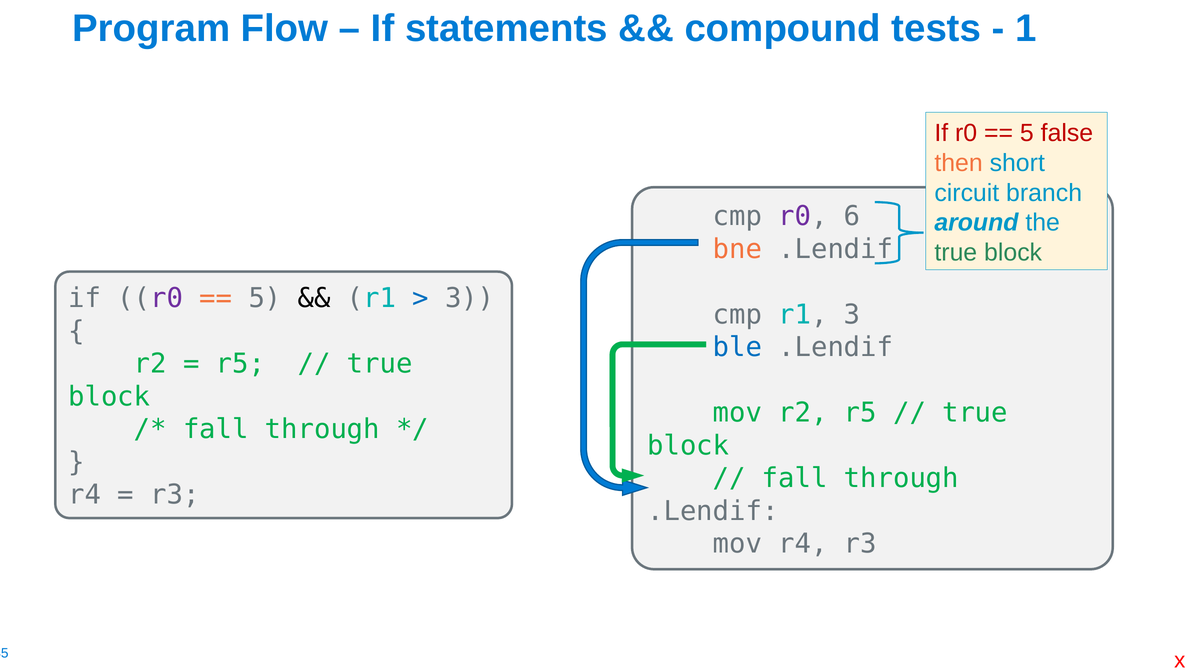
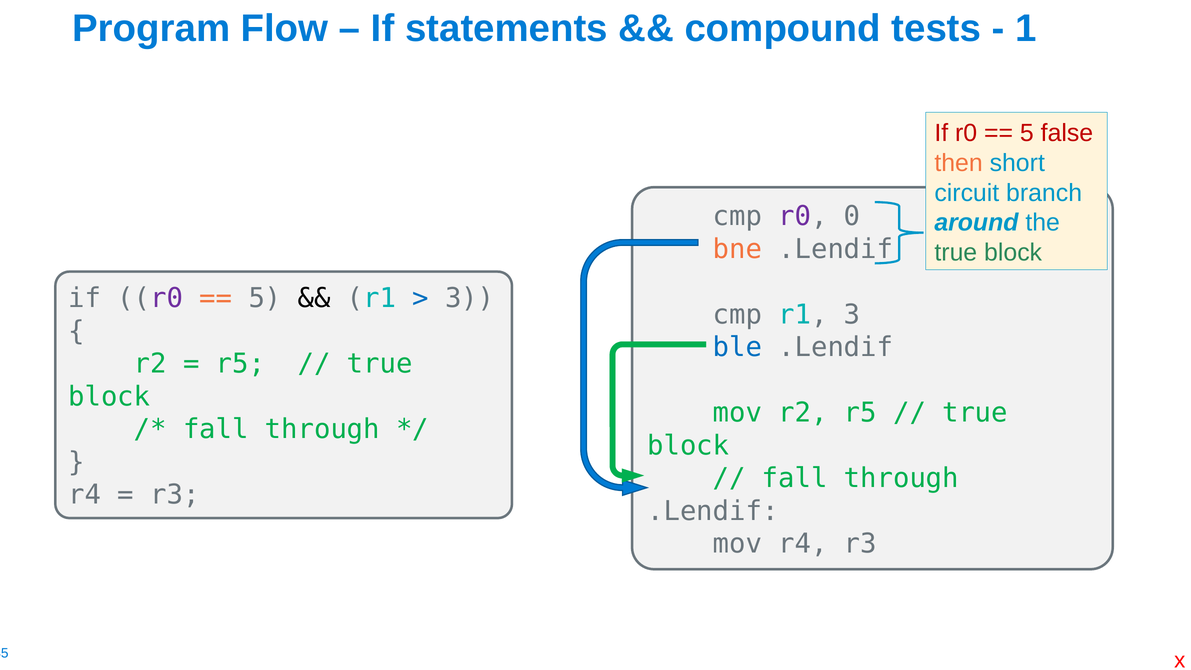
6: 6 -> 0
